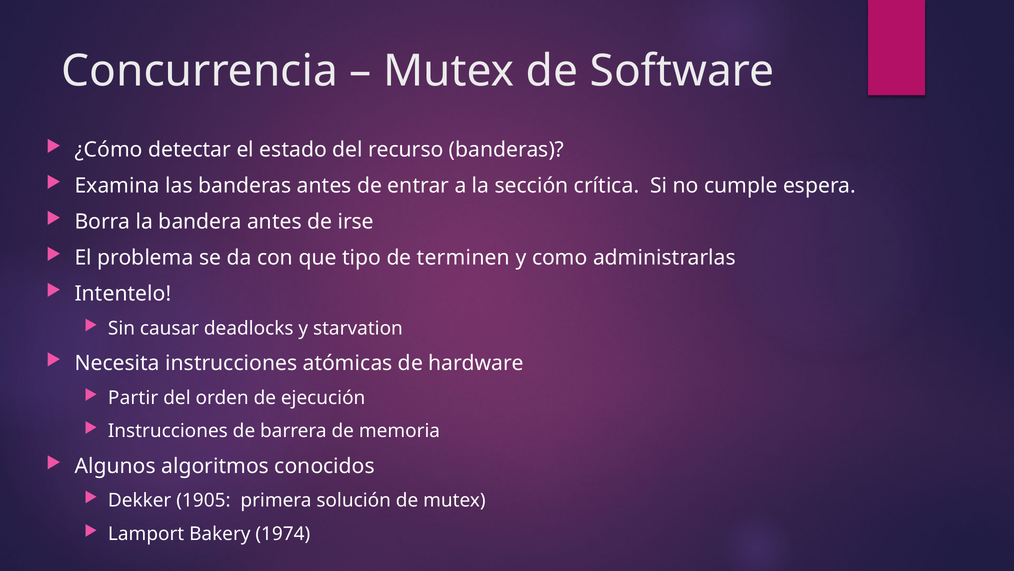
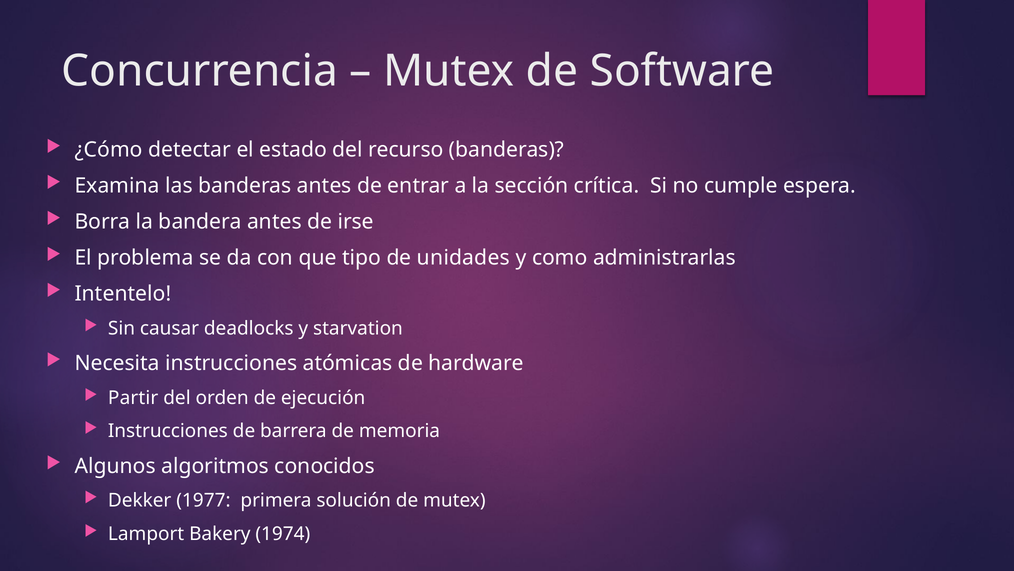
terminen: terminen -> unidades
1905: 1905 -> 1977
